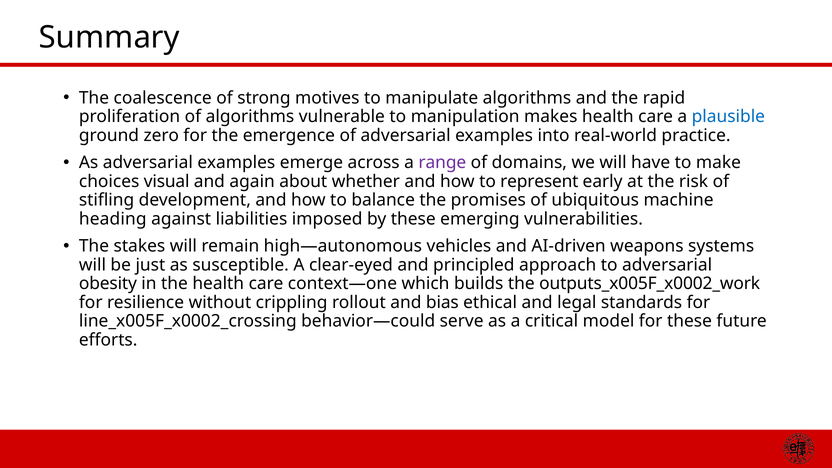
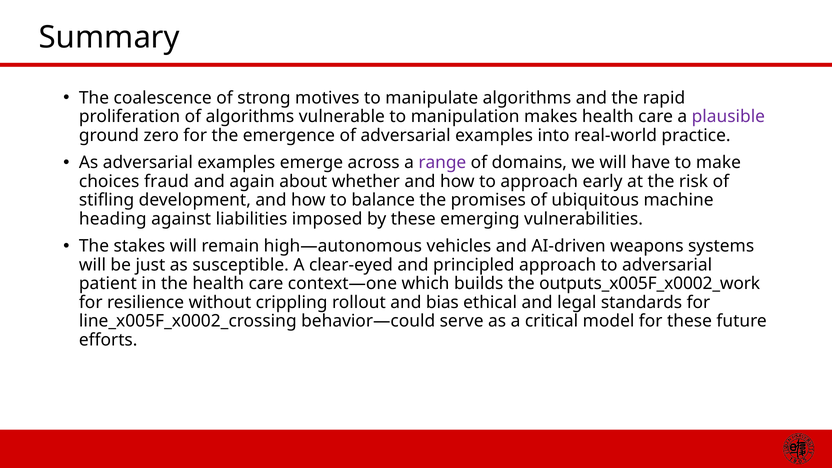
plausible colour: blue -> purple
visual: visual -> fraud
to represent: represent -> approach
obesity: obesity -> patient
